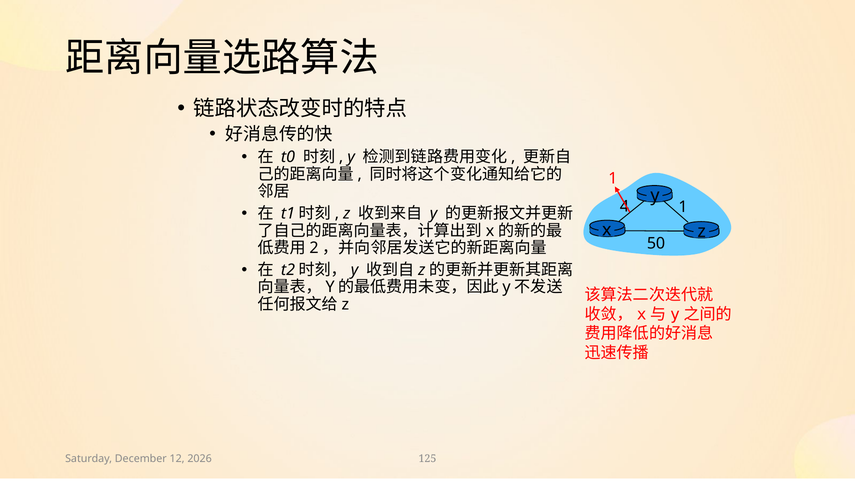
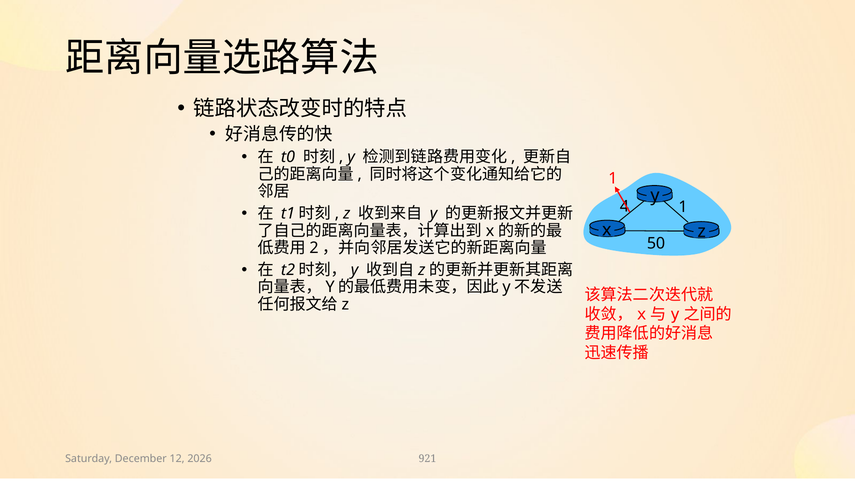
125: 125 -> 921
